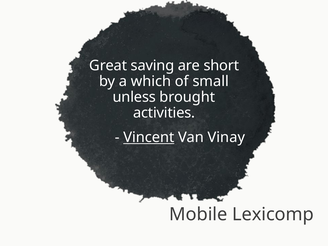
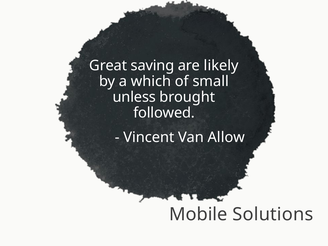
short: short -> likely
activities: activities -> followed
Vincent underline: present -> none
Vinay: Vinay -> Allow
Lexicomp: Lexicomp -> Solutions
